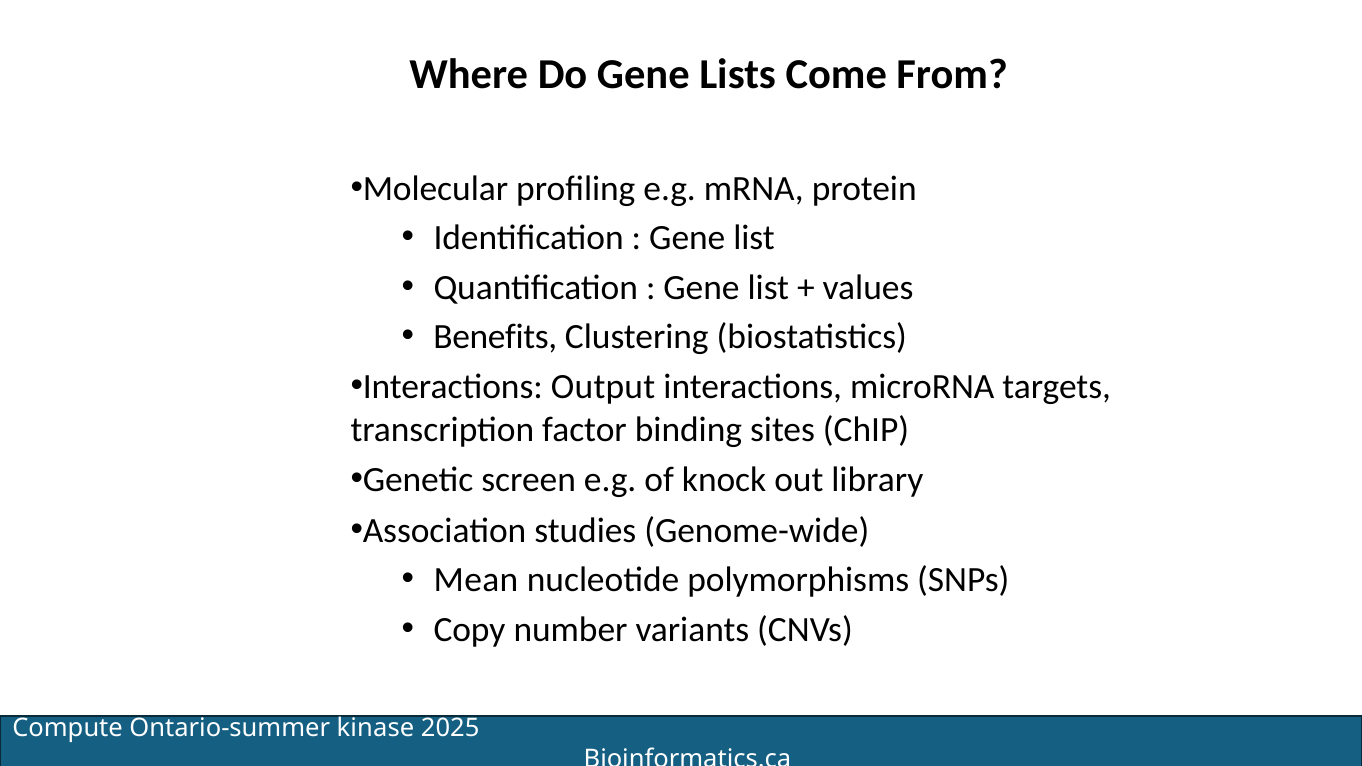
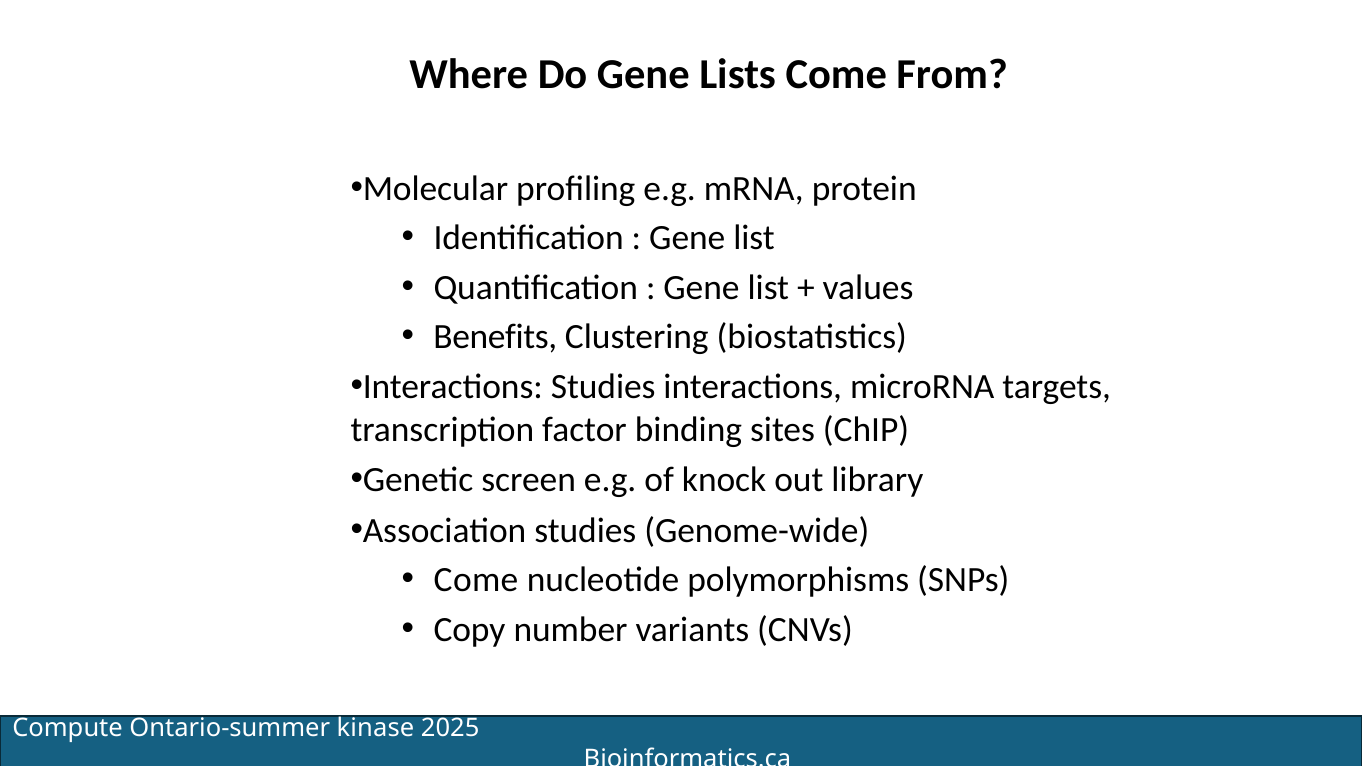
Interactions Output: Output -> Studies
Mean at (476, 580): Mean -> Come
